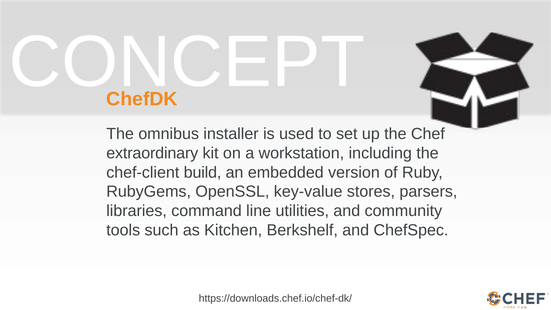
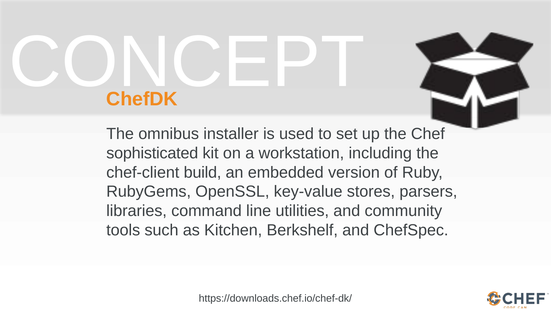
extraordinary: extraordinary -> sophisticated
